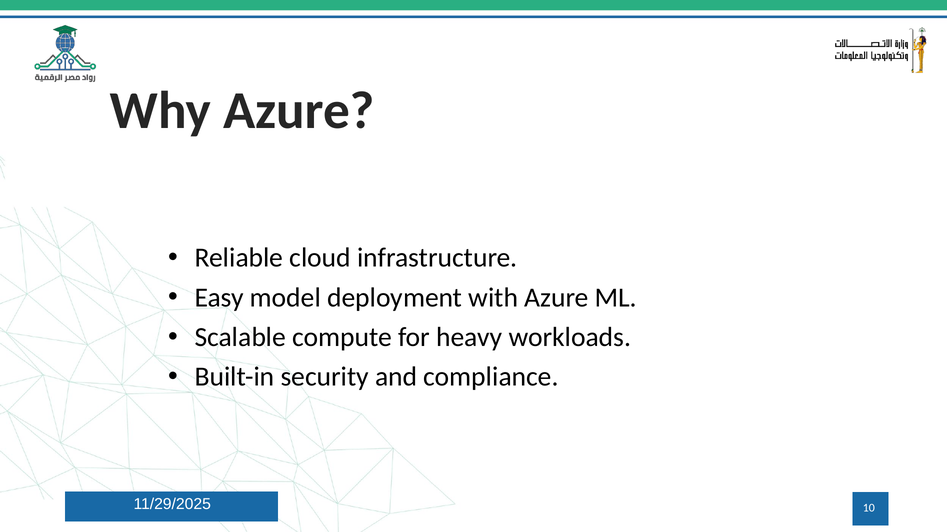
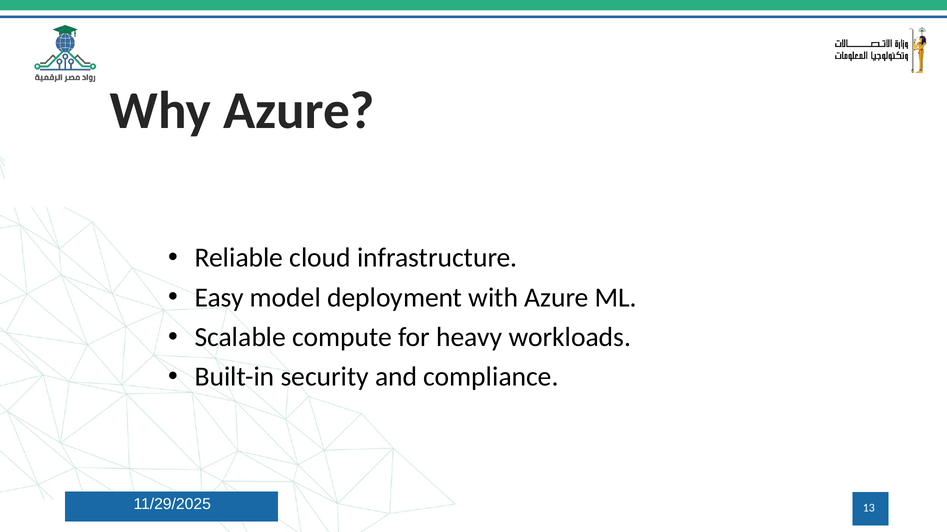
10: 10 -> 13
